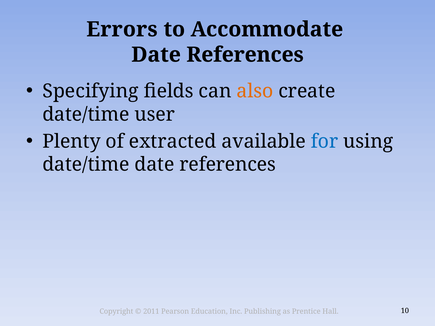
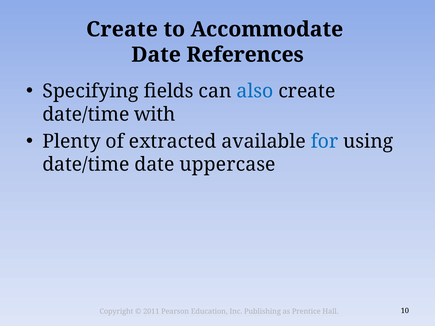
Errors at (122, 29): Errors -> Create
also colour: orange -> blue
user: user -> with
date/time date references: references -> uppercase
